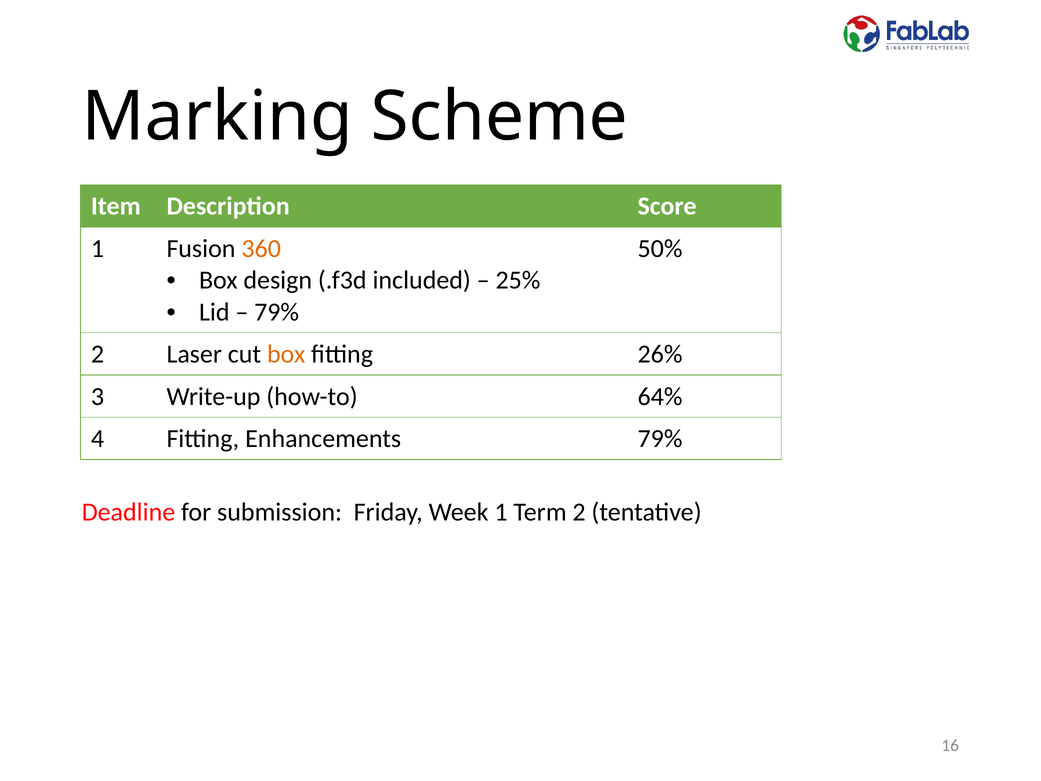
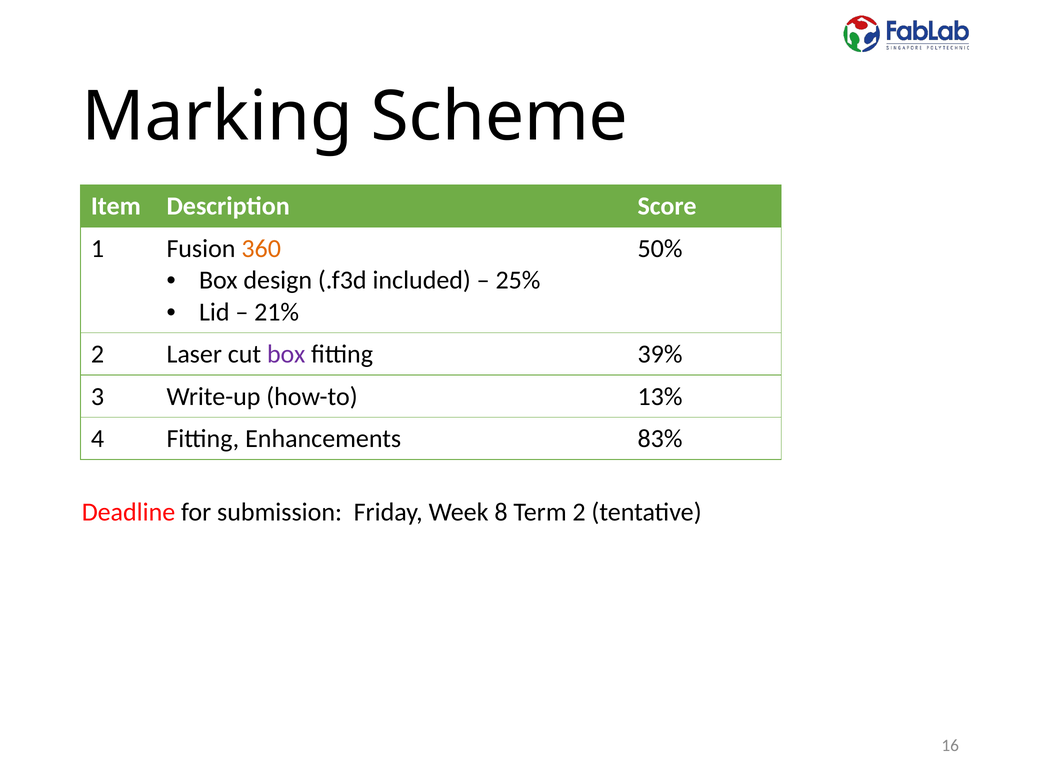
79% at (277, 312): 79% -> 21%
box at (286, 354) colour: orange -> purple
26%: 26% -> 39%
64%: 64% -> 13%
Enhancements 79%: 79% -> 83%
Week 1: 1 -> 8
